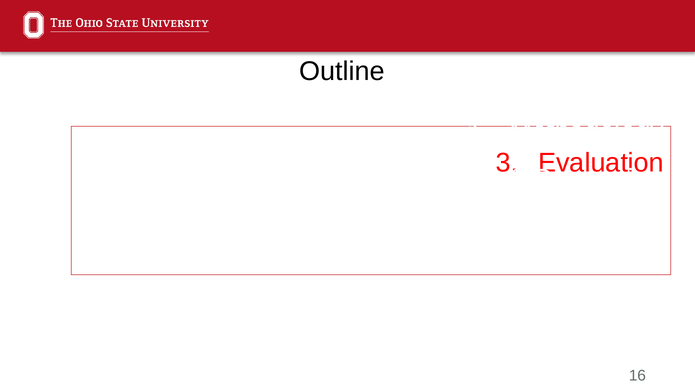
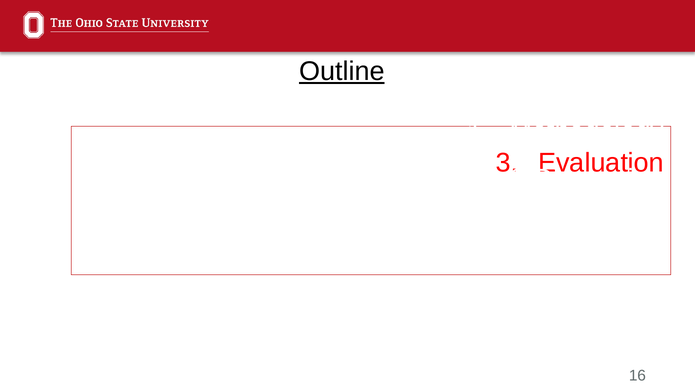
Outline underline: none -> present
